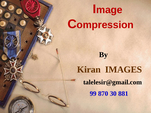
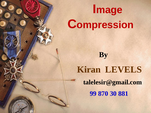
IMAGES: IMAGES -> LEVELS
